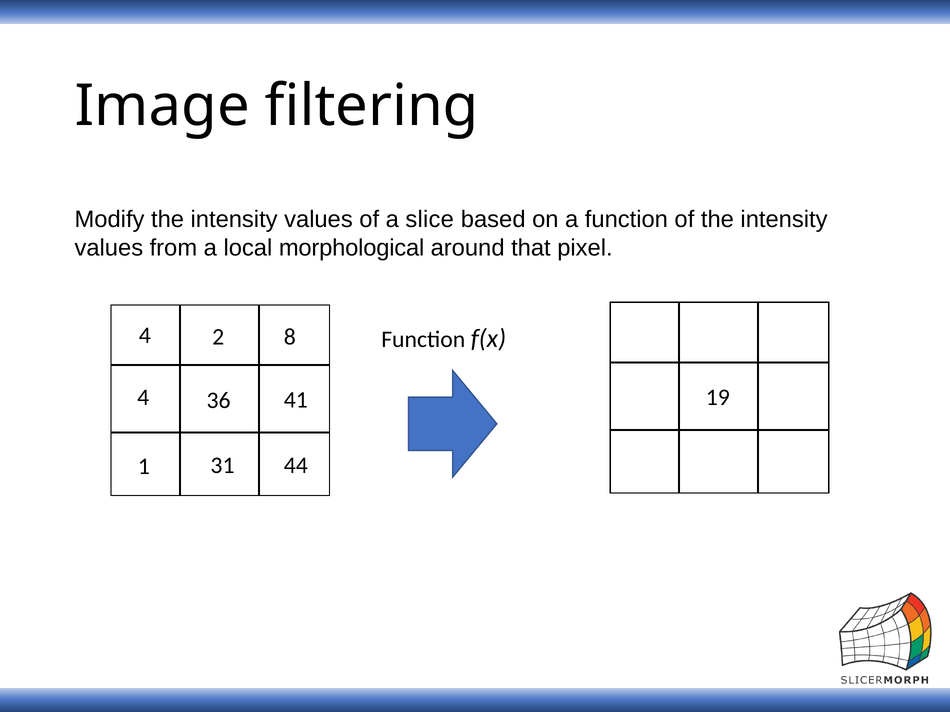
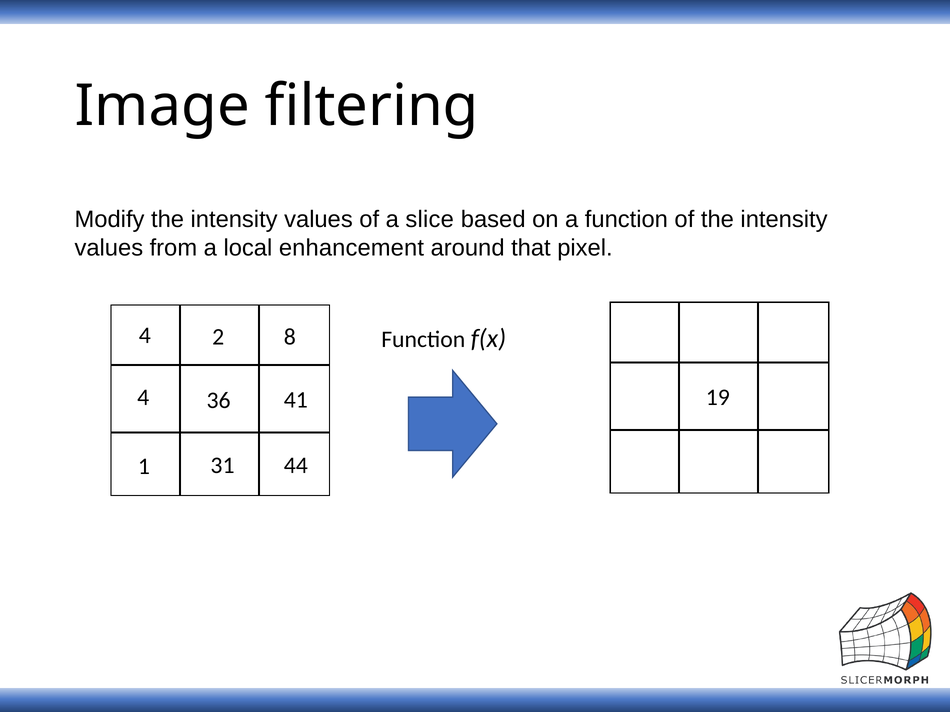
morphological: morphological -> enhancement
